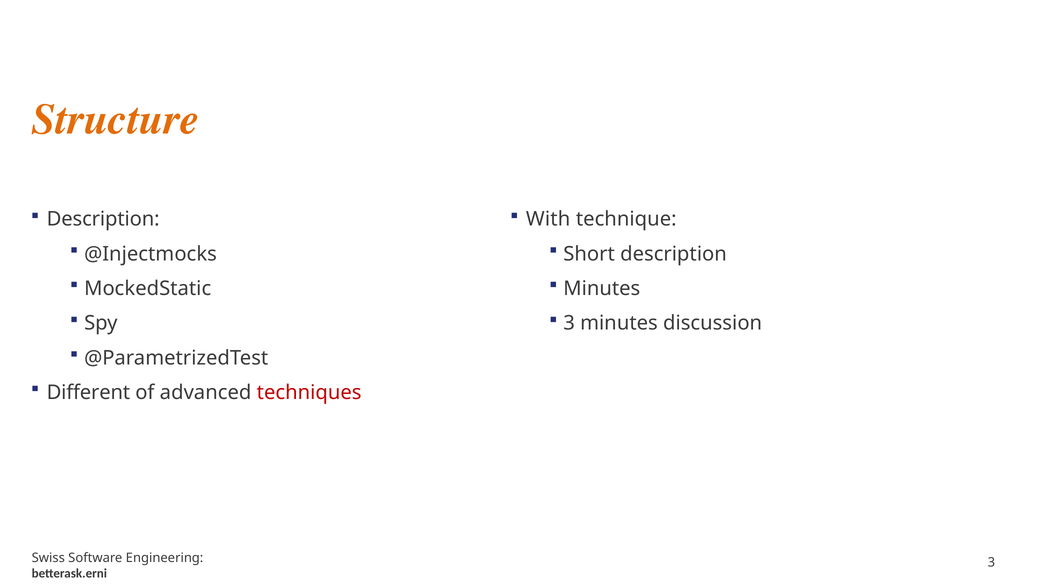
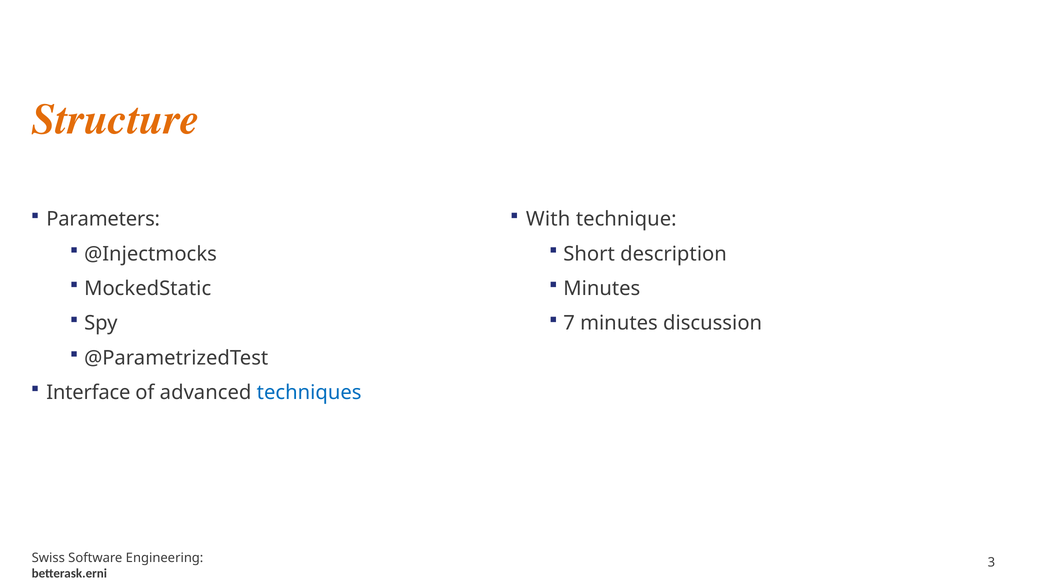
Description at (103, 219): Description -> Parameters
3 at (569, 323): 3 -> 7
Different: Different -> Interface
techniques colour: red -> blue
